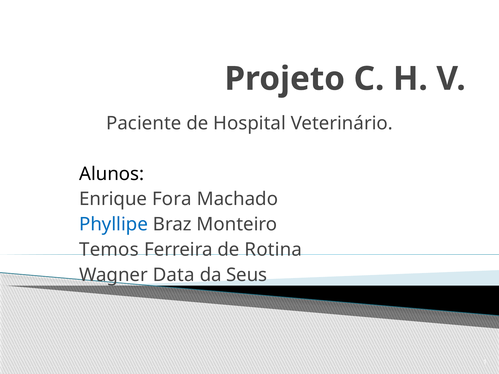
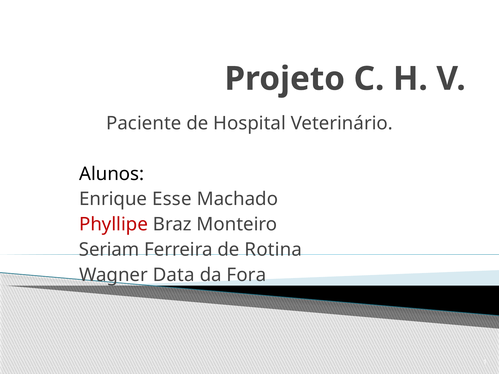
Fora: Fora -> Esse
Phyllipe colour: blue -> red
Temos: Temos -> Seriam
Seus: Seus -> Fora
